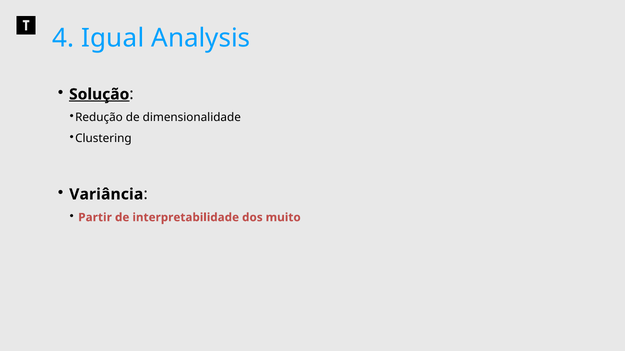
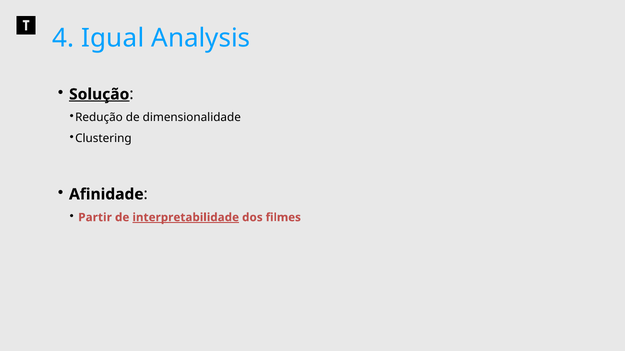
Variância: Variância -> Afinidade
interpretabilidade underline: none -> present
muito: muito -> filmes
